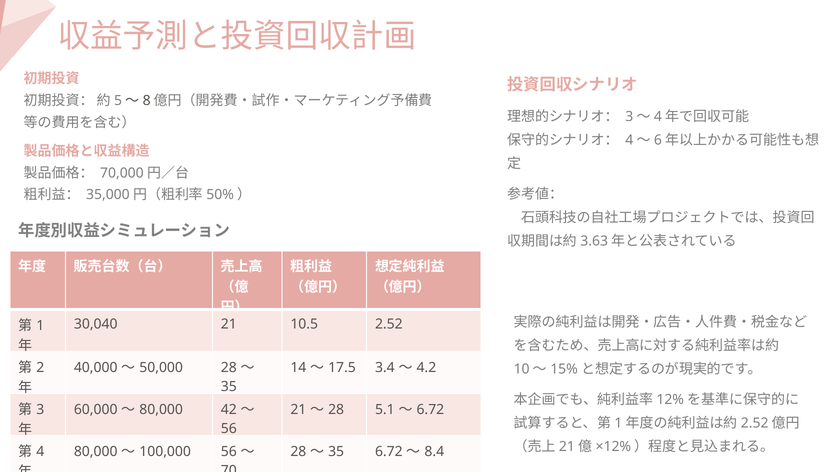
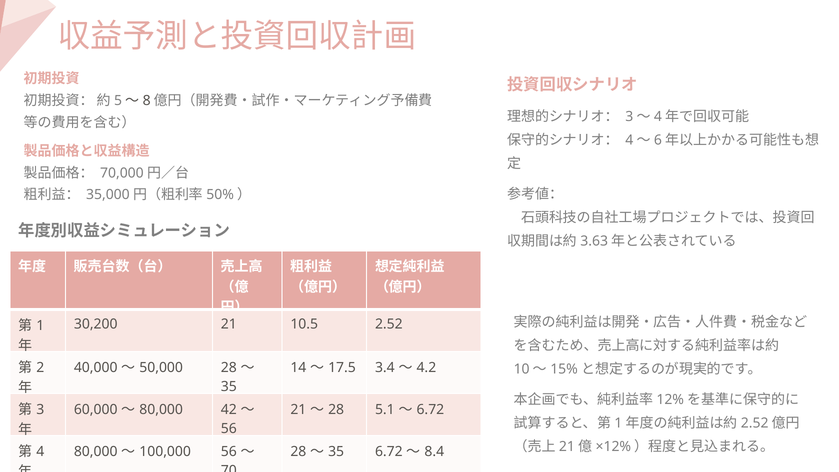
30,040: 30,040 -> 30,200
